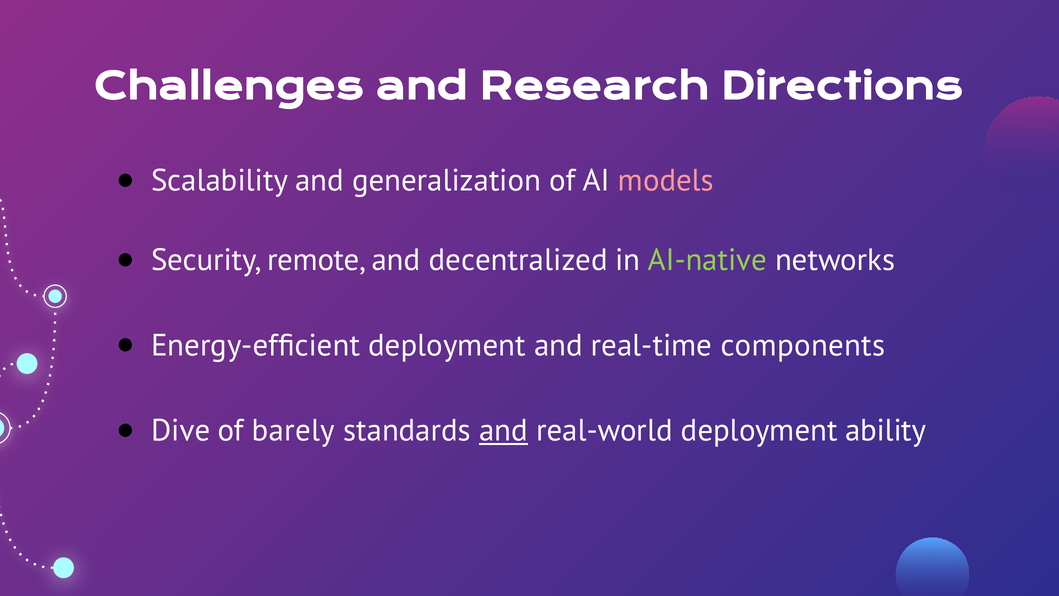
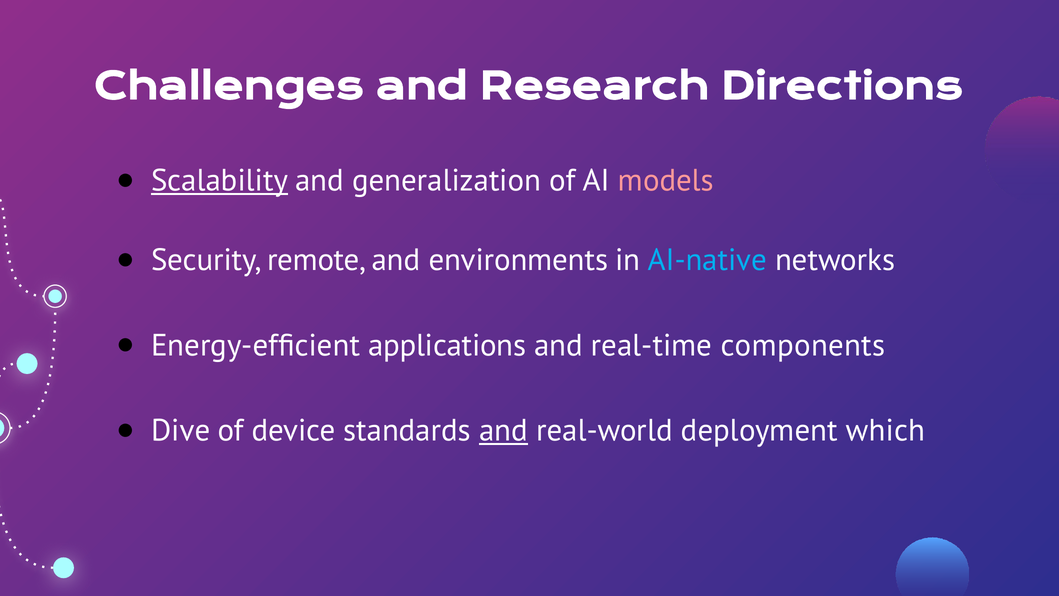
Scalability underline: none -> present
decentralized: decentralized -> environments
AI-native colour: light green -> light blue
Energy-efficient deployment: deployment -> applications
barely: barely -> device
ability: ability -> which
